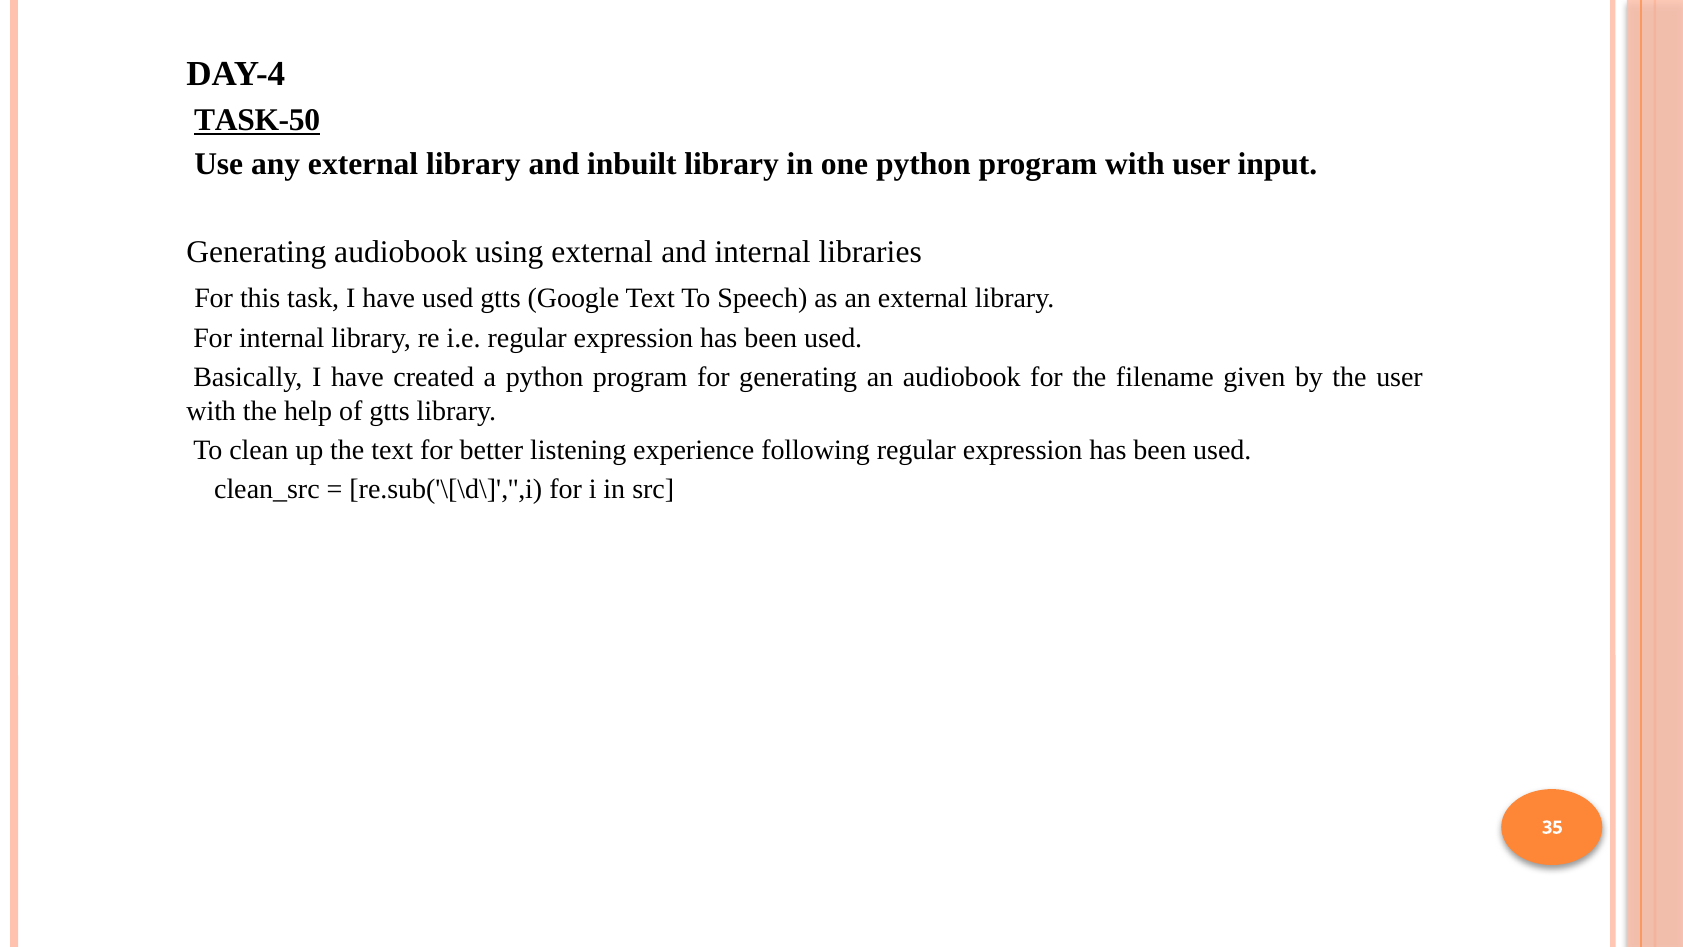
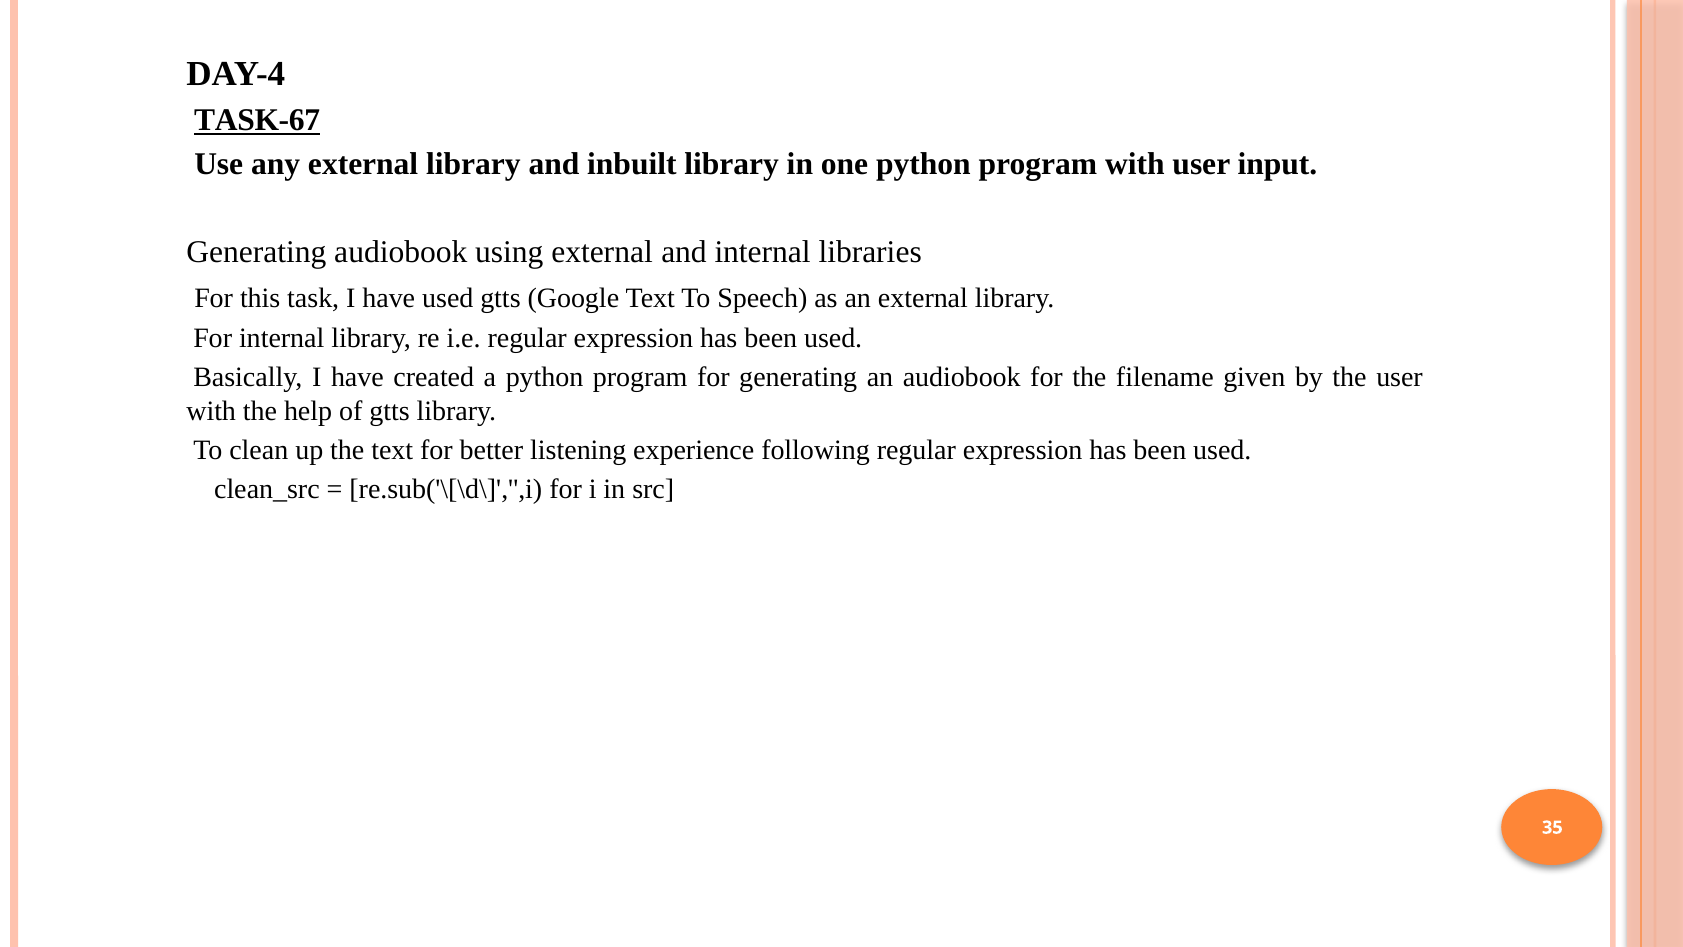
TASK-50: TASK-50 -> TASK-67
